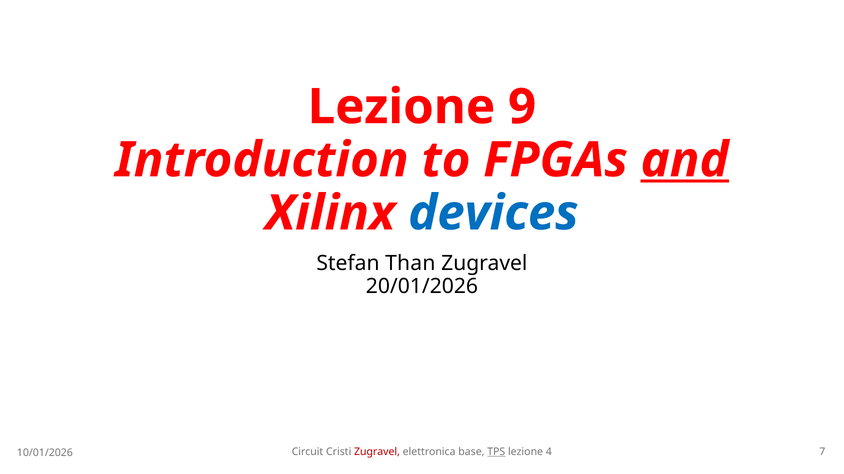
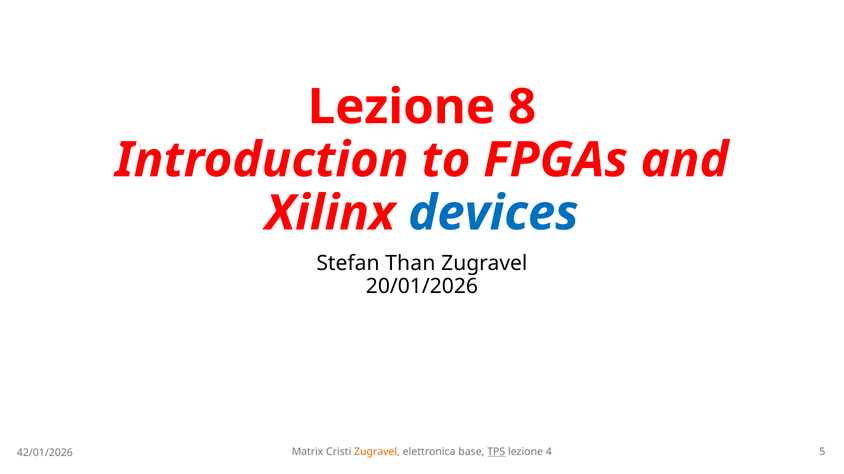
9: 9 -> 8
and underline: present -> none
Circuit: Circuit -> Matrix
Zugravel at (377, 453) colour: red -> orange
7: 7 -> 5
10/01/2026: 10/01/2026 -> 42/01/2026
